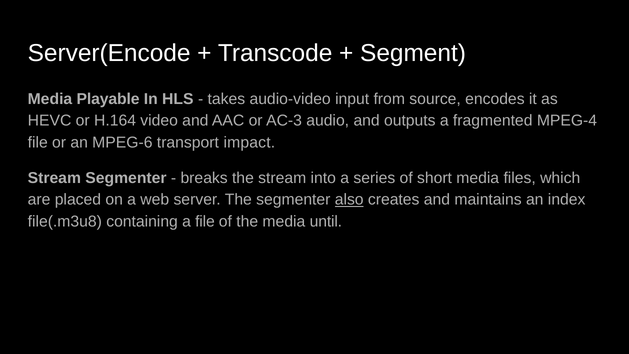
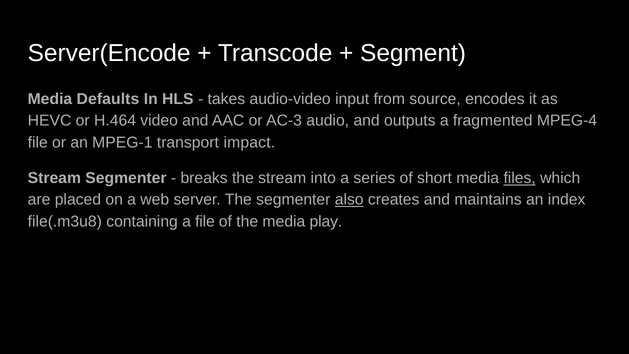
Playable: Playable -> Defaults
H.164: H.164 -> H.464
MPEG-6: MPEG-6 -> MPEG-1
files underline: none -> present
until: until -> play
